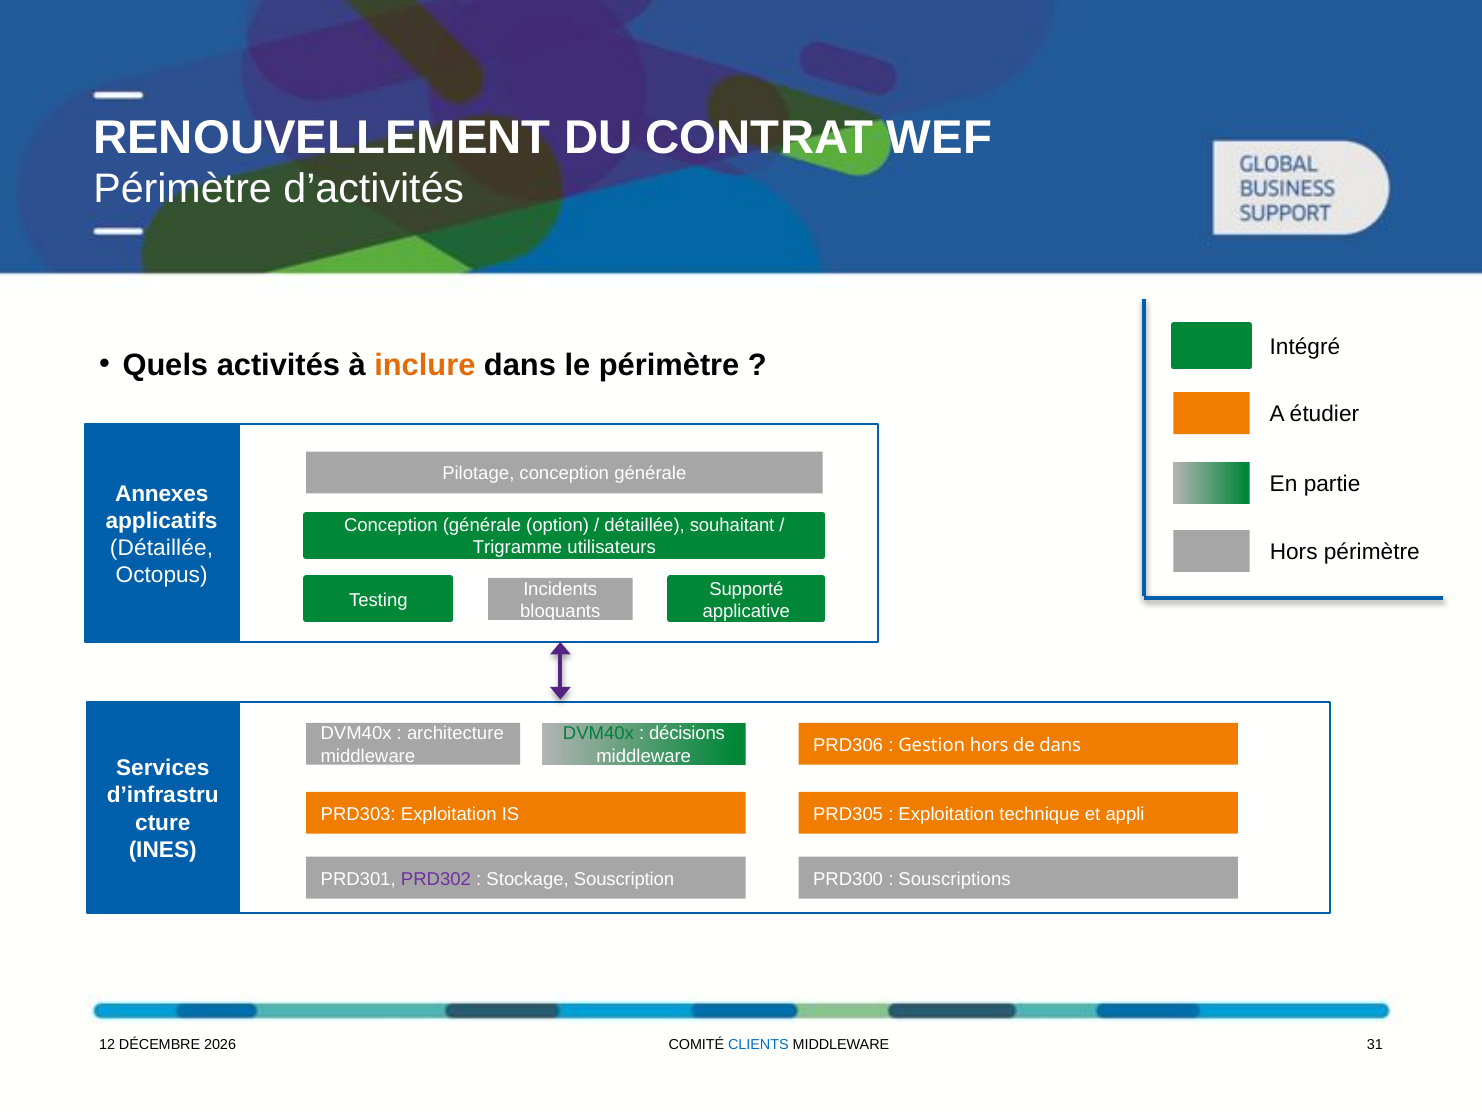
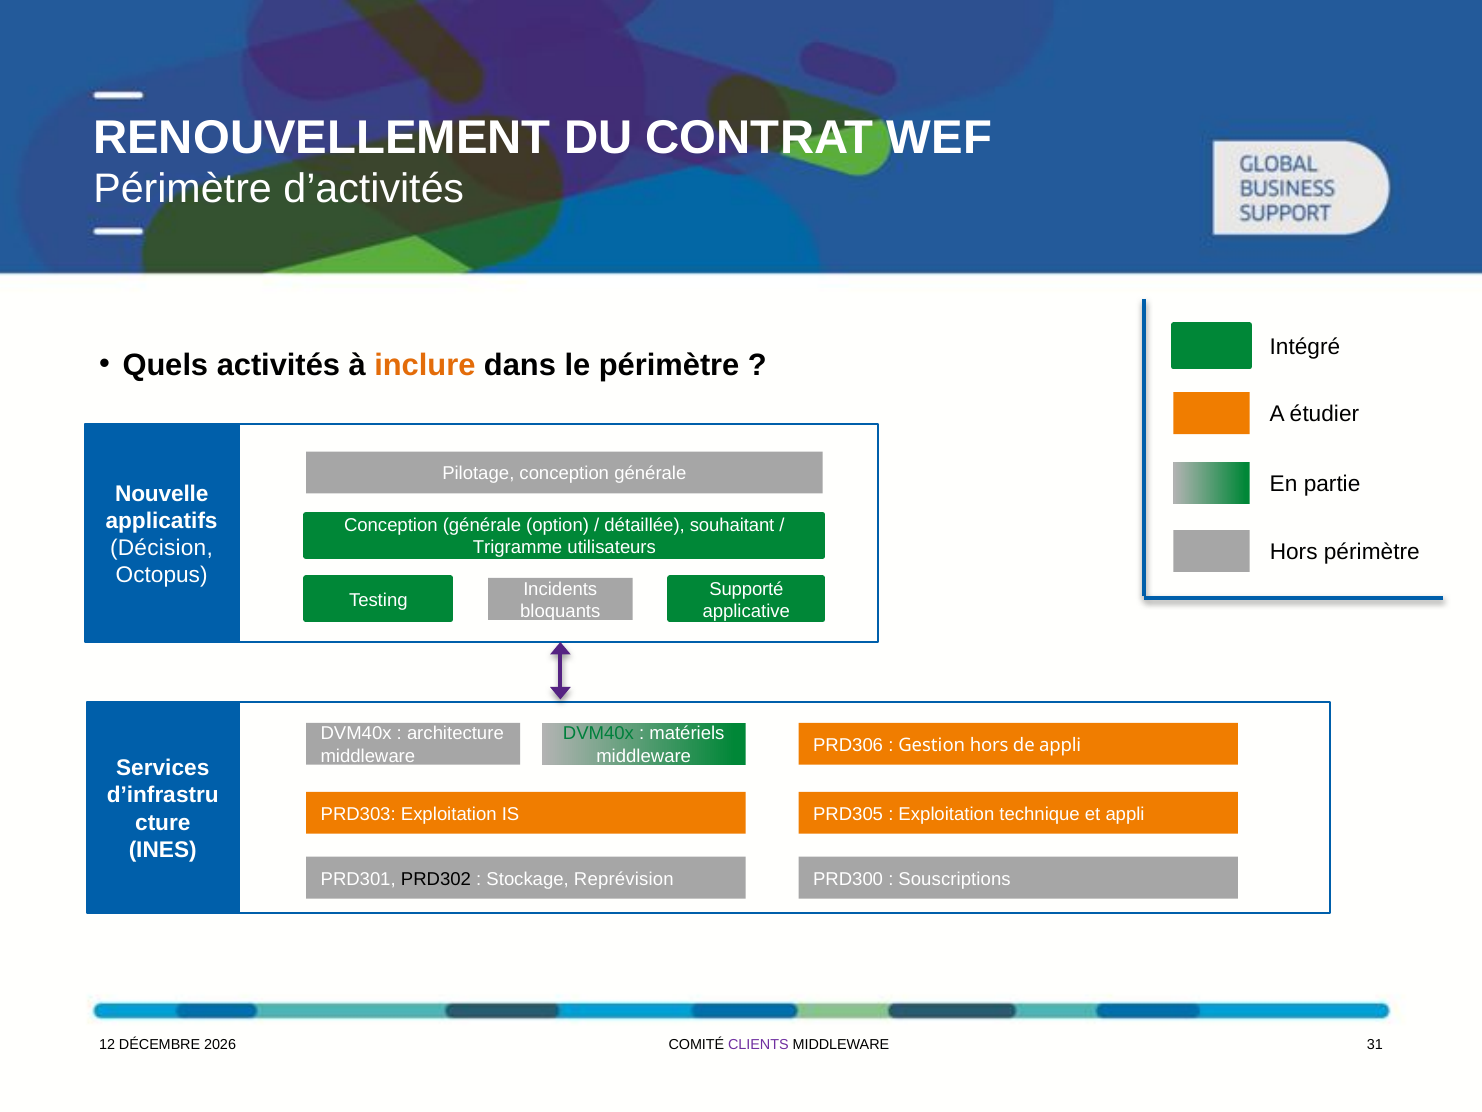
Annexes: Annexes -> Nouvelle
Détaillée at (162, 548): Détaillée -> Décision
décisions: décisions -> matériels
de dans: dans -> appli
PRD302 colour: purple -> black
Souscription: Souscription -> Reprévision
CLIENTS colour: blue -> purple
